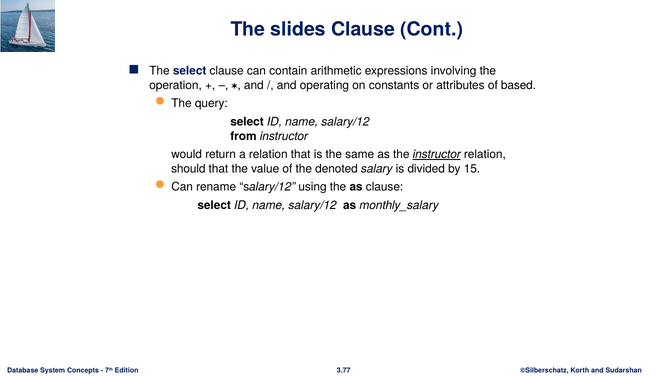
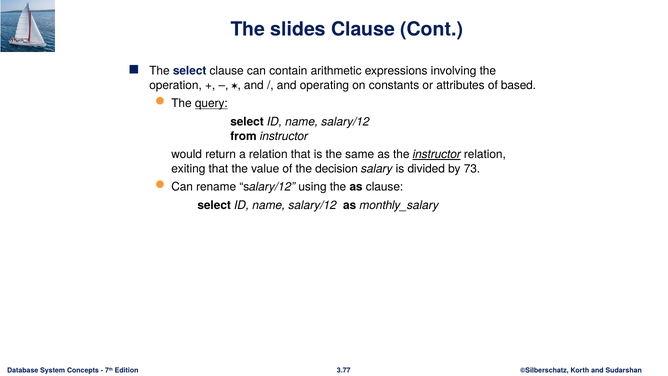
query underline: none -> present
should: should -> exiting
denoted: denoted -> decision
15: 15 -> 73
